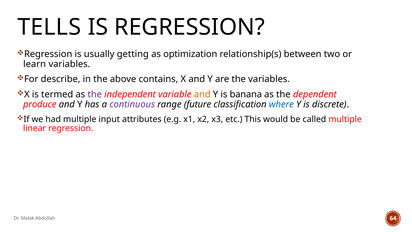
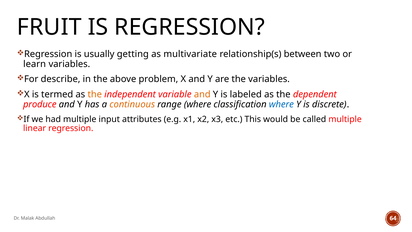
TELLS: TELLS -> FRUIT
optimization: optimization -> multivariate
contains: contains -> problem
the at (95, 94) colour: purple -> orange
banana: banana -> labeled
continuous colour: purple -> orange
range future: future -> where
